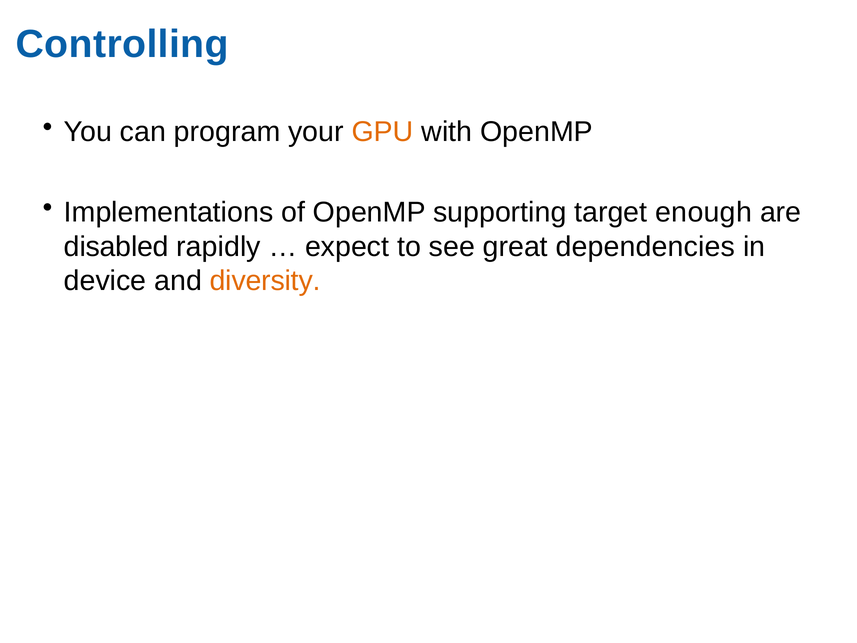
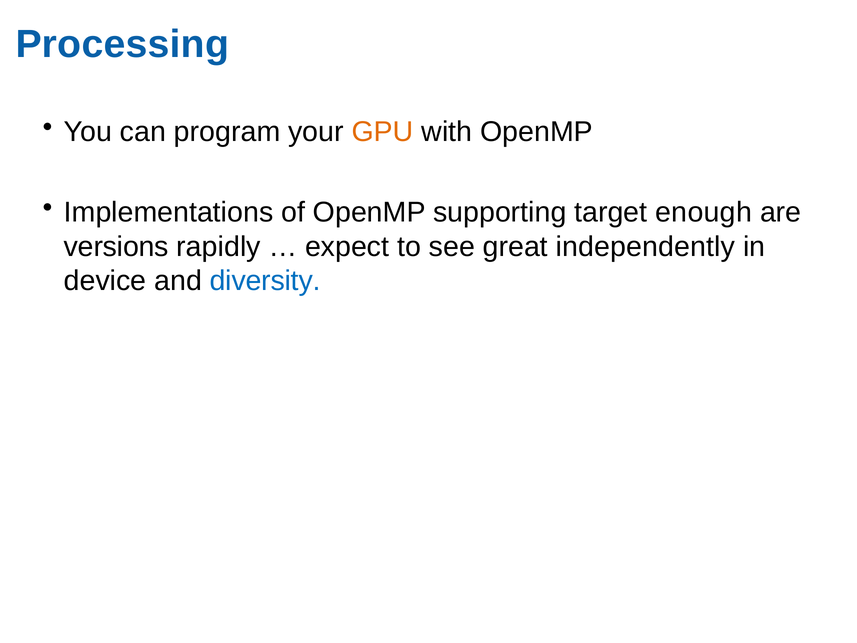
Controlling: Controlling -> Processing
disabled: disabled -> versions
dependencies: dependencies -> independently
diversity colour: orange -> blue
